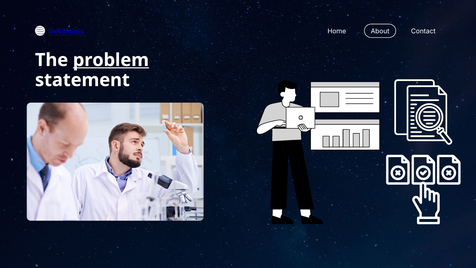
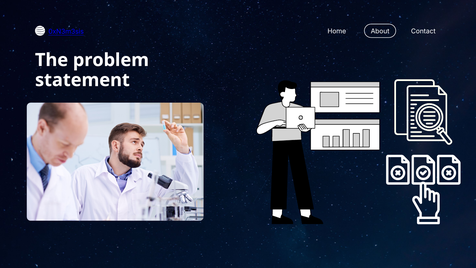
problem underline: present -> none
